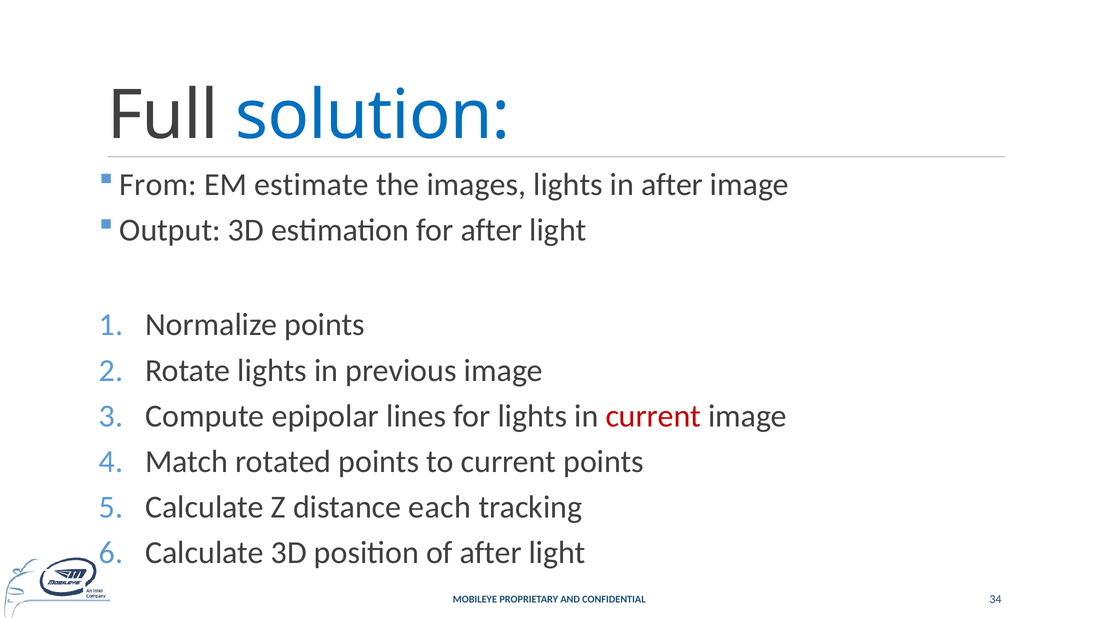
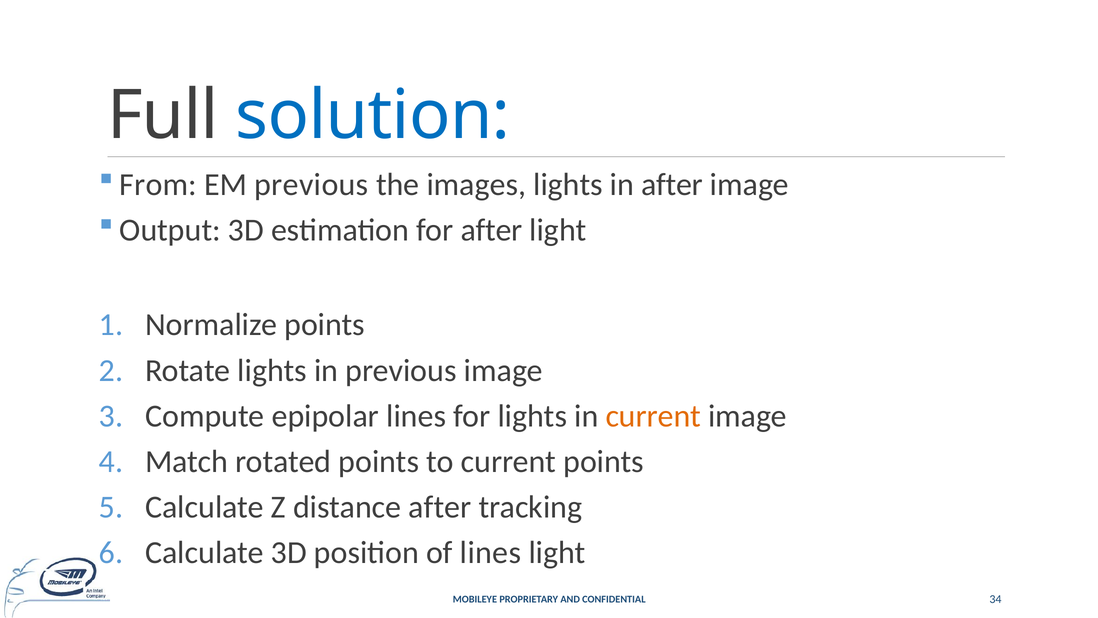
EM estimate: estimate -> previous
current at (653, 416) colour: red -> orange
distance each: each -> after
of after: after -> lines
